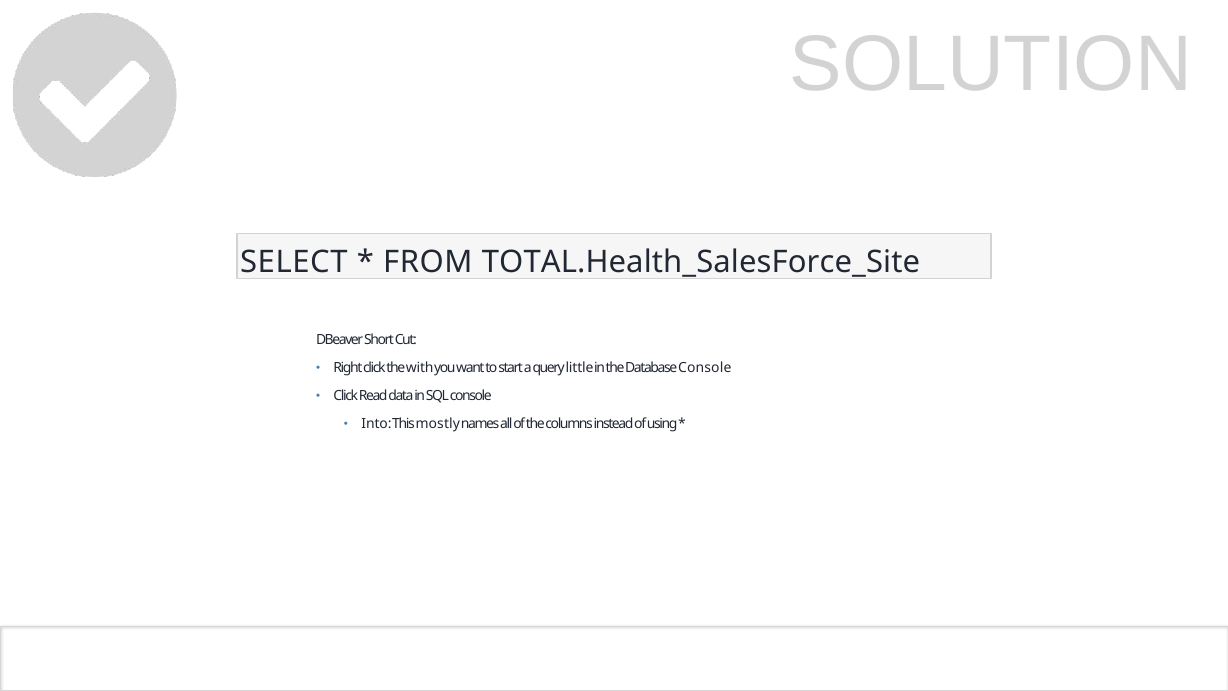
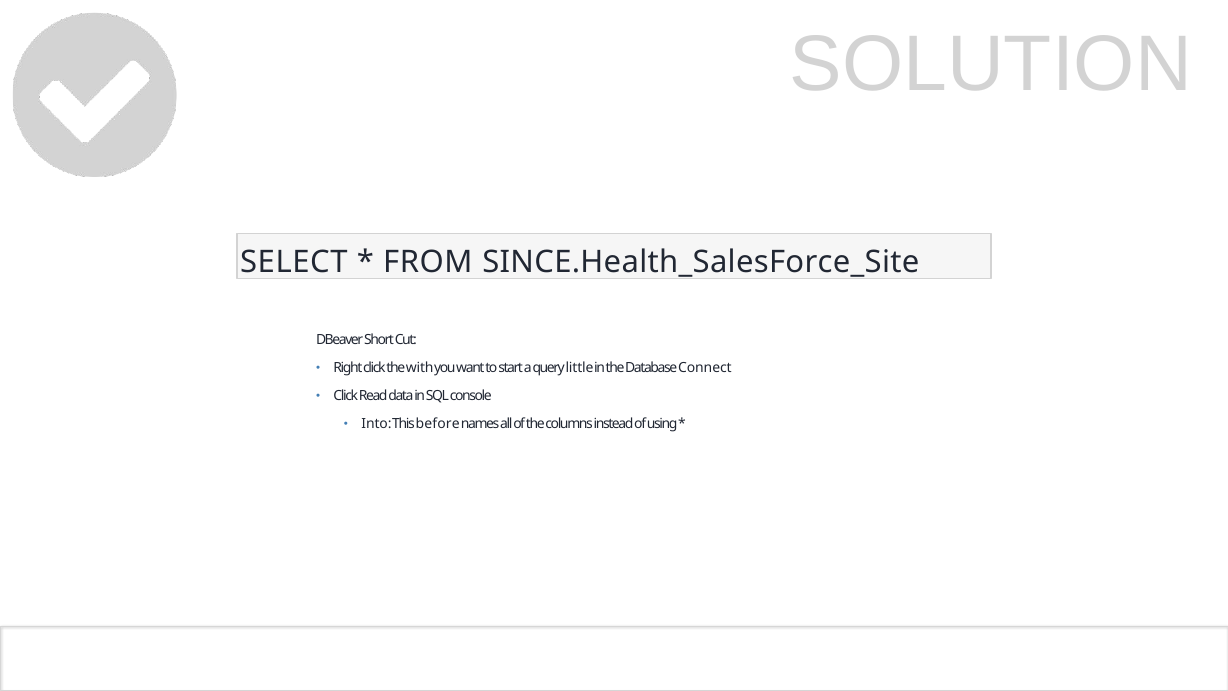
TOTAL.Health_SalesForce_Site: TOTAL.Health_SalesForce_Site -> SINCE.Health_SalesForce_Site
Database Console: Console -> Connect
mostly: mostly -> before
